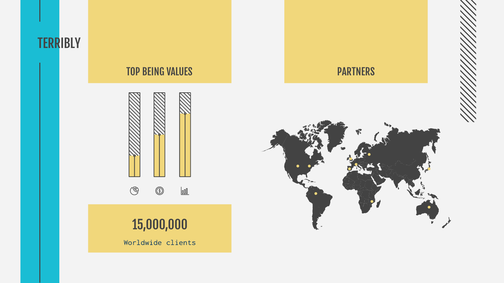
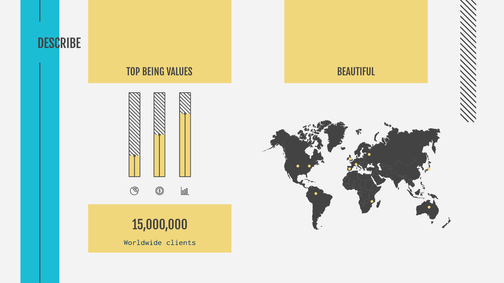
TERRIBLY: TERRIBLY -> DESCRIBE
PARTNERS: PARTNERS -> BEAUTIFUL
